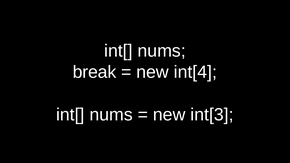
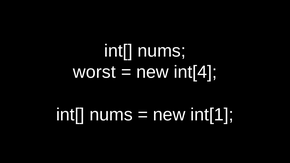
break: break -> worst
int[3: int[3 -> int[1
